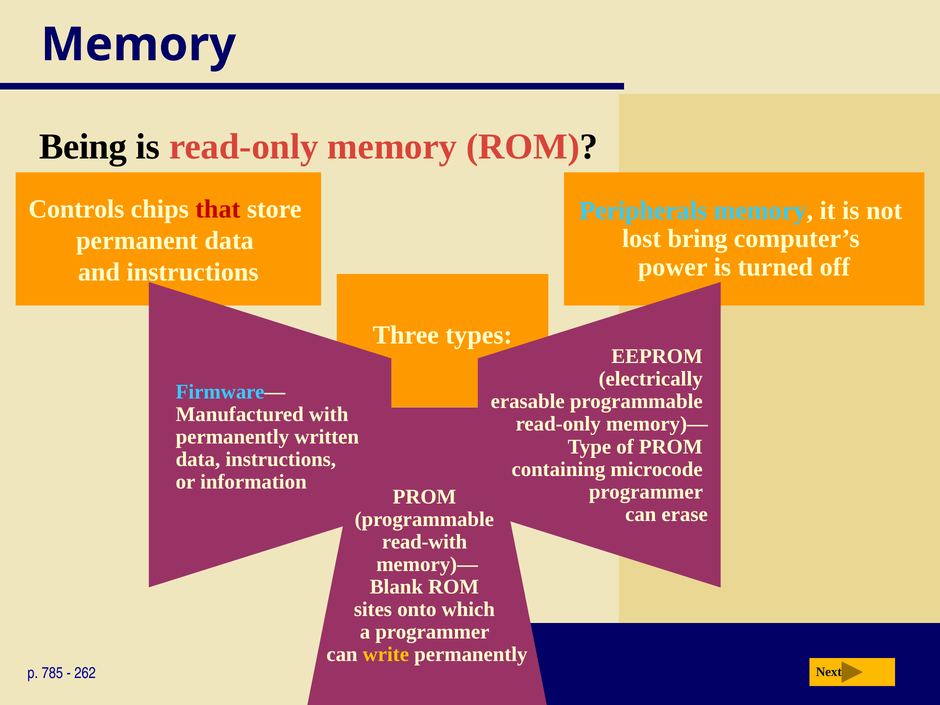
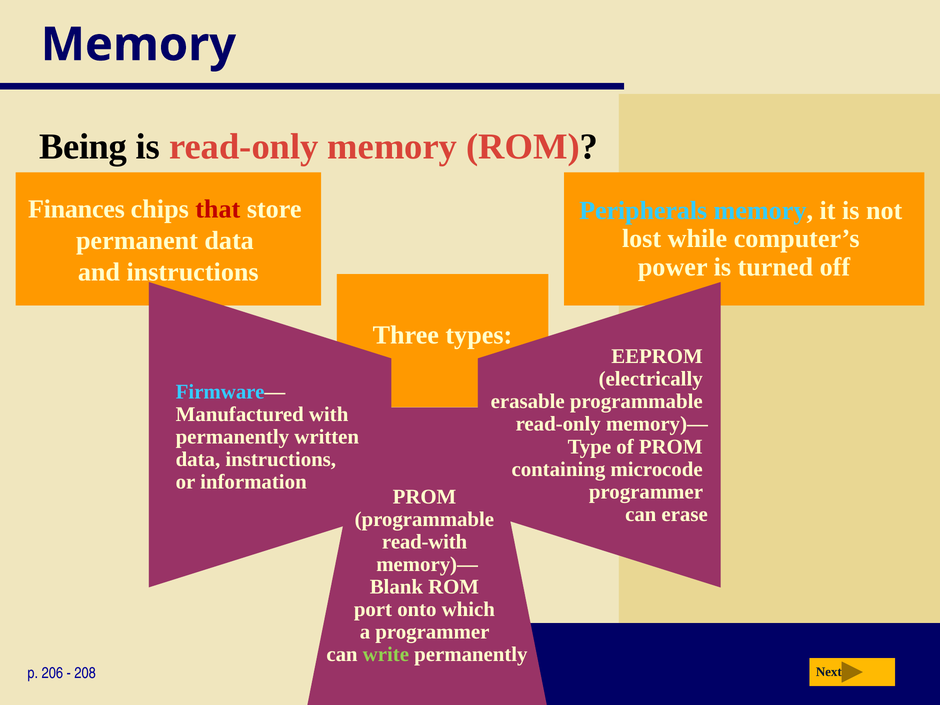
Controls: Controls -> Finances
bring: bring -> while
sites: sites -> port
write colour: yellow -> light green
785: 785 -> 206
262: 262 -> 208
